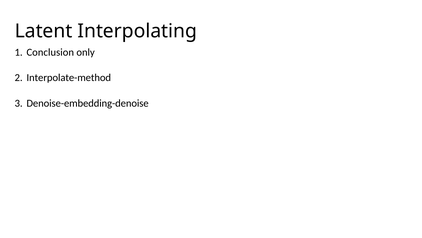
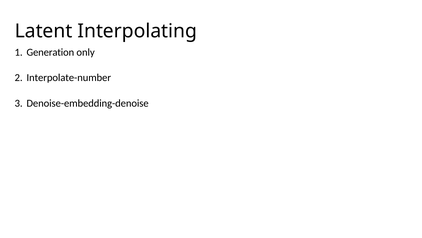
Conclusion: Conclusion -> Generation
Interpolate-method: Interpolate-method -> Interpolate-number
